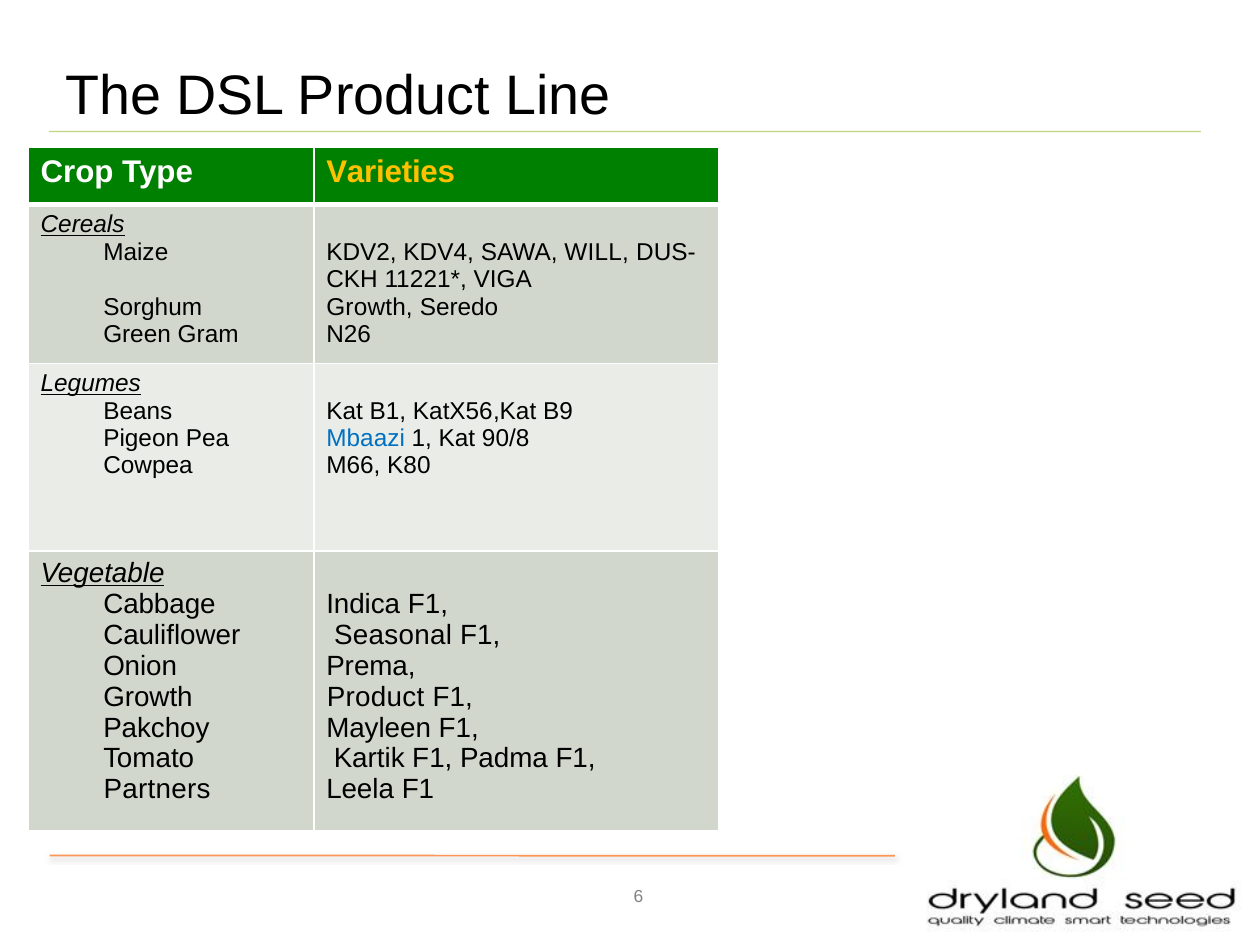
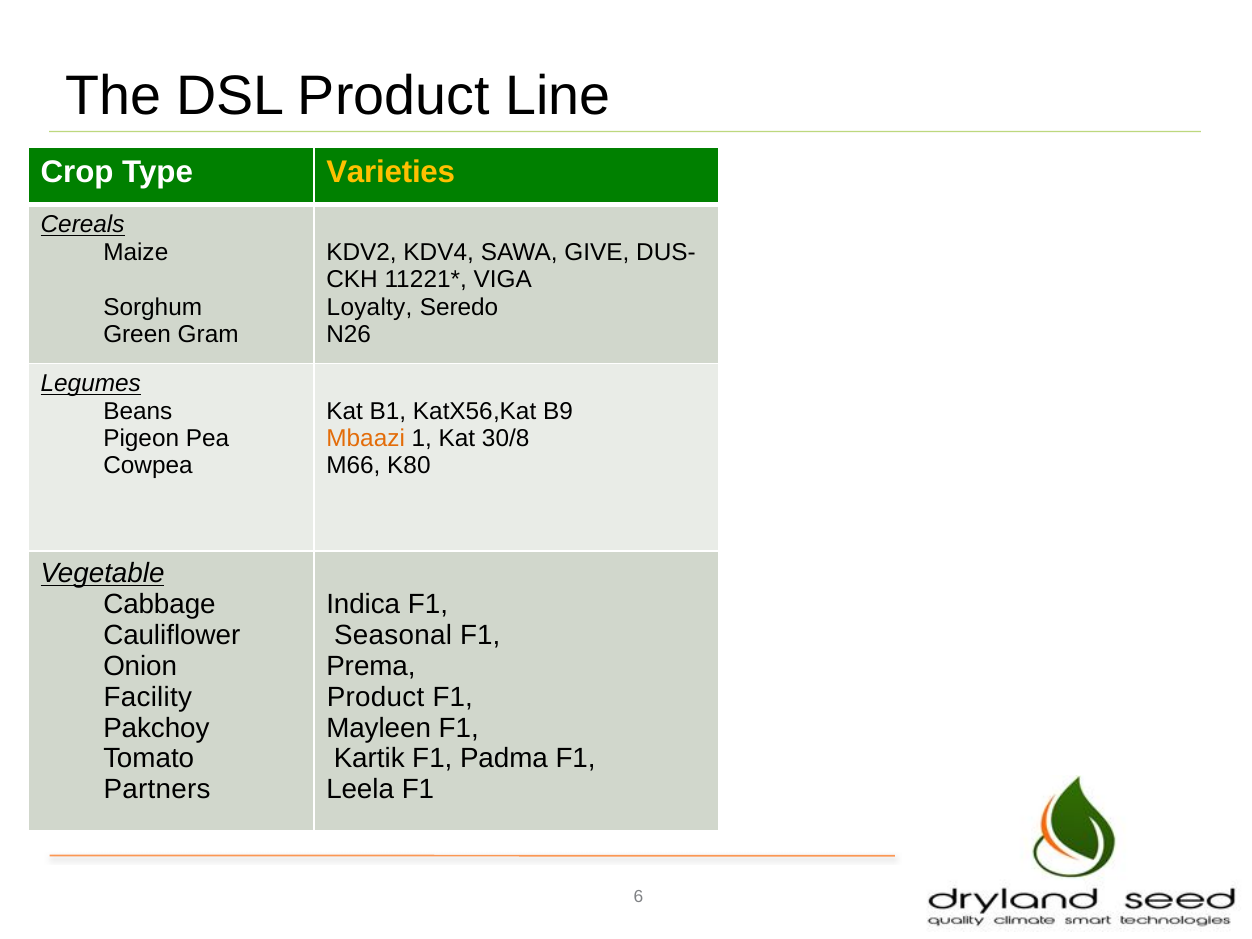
WILL: WILL -> GIVE
Growth at (370, 307): Growth -> Loyalty
Mbaazi colour: blue -> orange
90/8: 90/8 -> 30/8
Growth at (148, 697): Growth -> Facility
